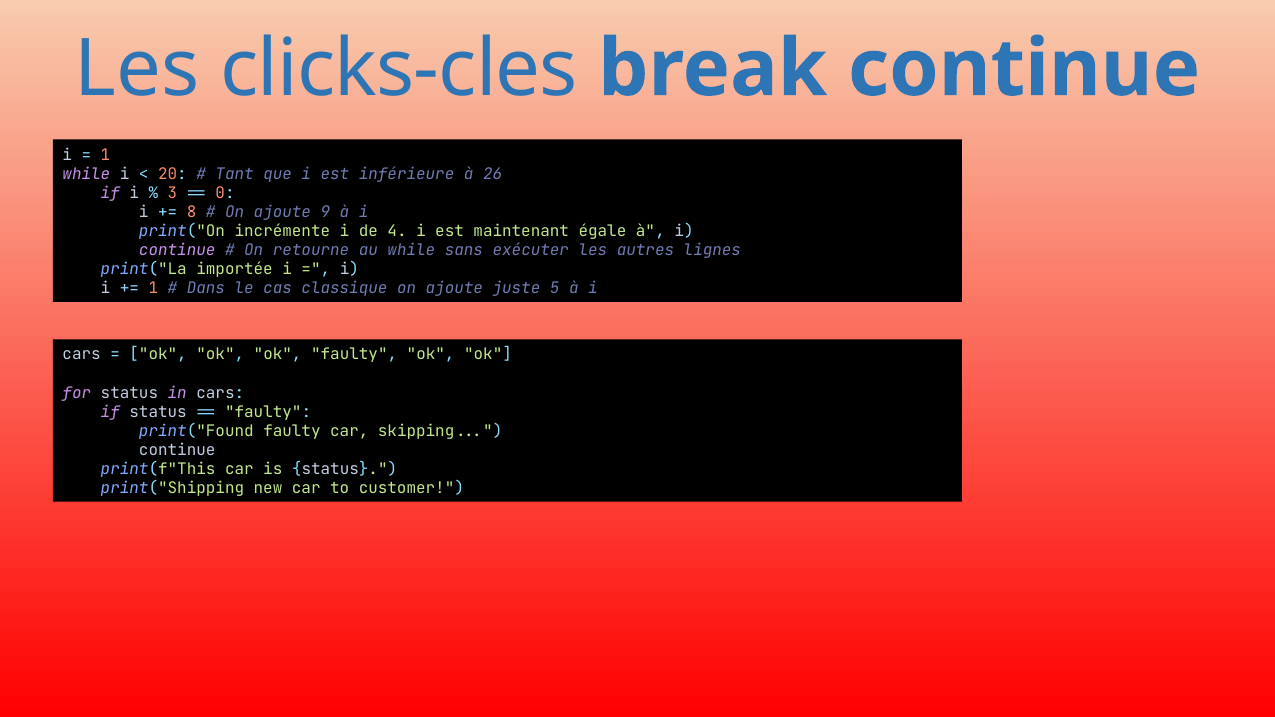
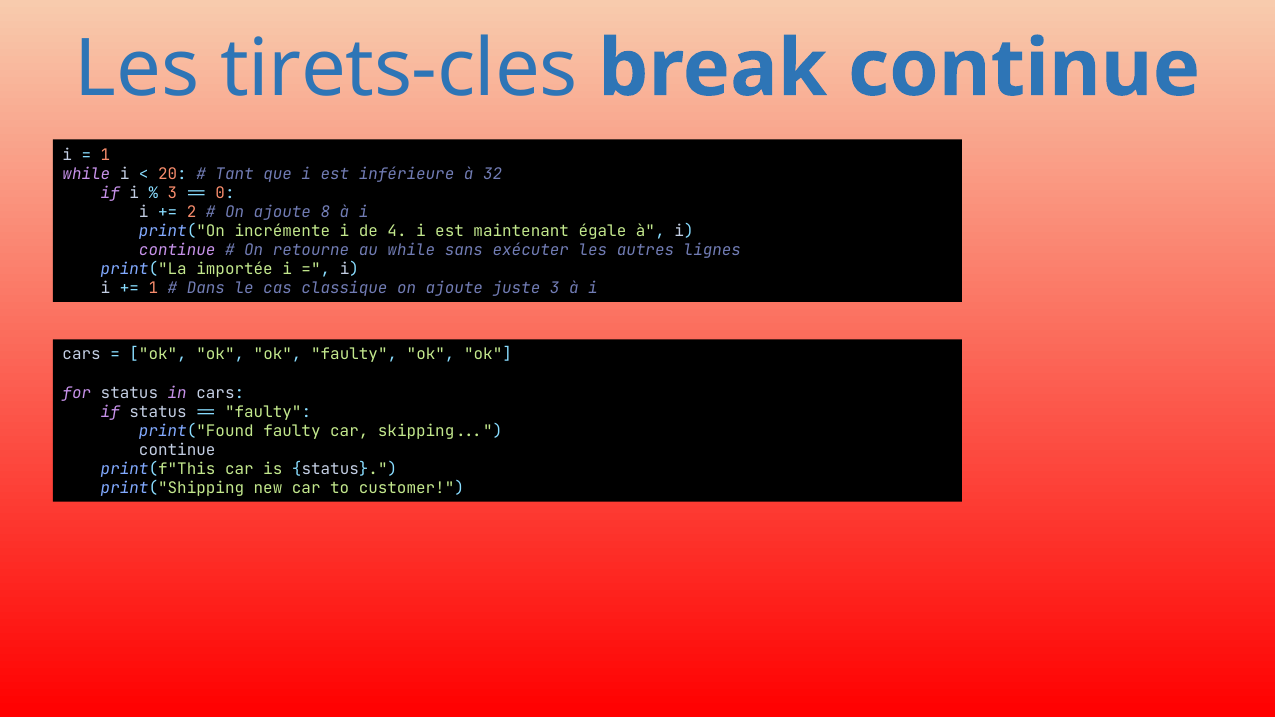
clicks-cles: clicks-cles -> tirets-cles
26: 26 -> 32
8: 8 -> 2
9: 9 -> 8
juste 5: 5 -> 3
